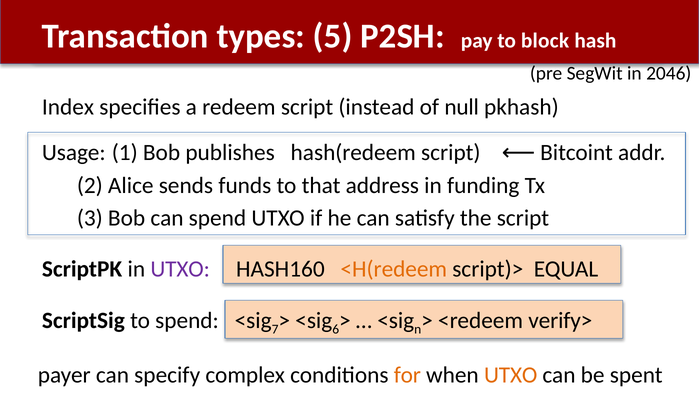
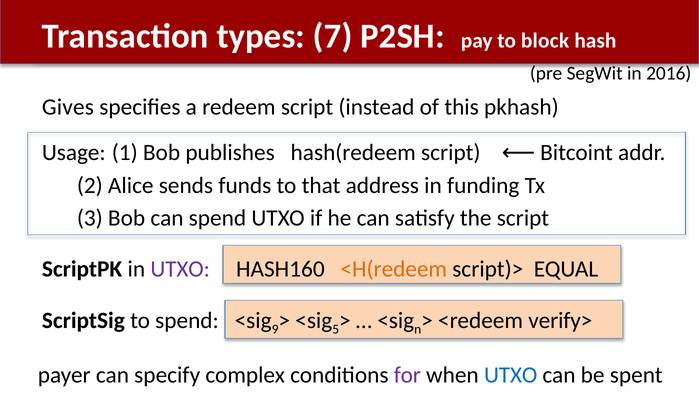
5: 5 -> 7
2046: 2046 -> 2016
Index: Index -> Gives
null: null -> this
7: 7 -> 9
6: 6 -> 5
for colour: orange -> purple
UTXO at (511, 375) colour: orange -> blue
